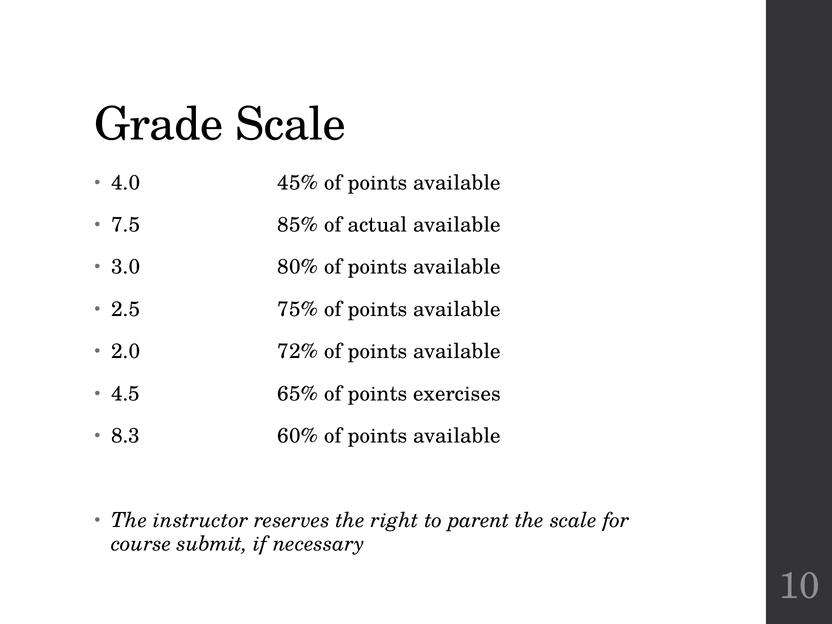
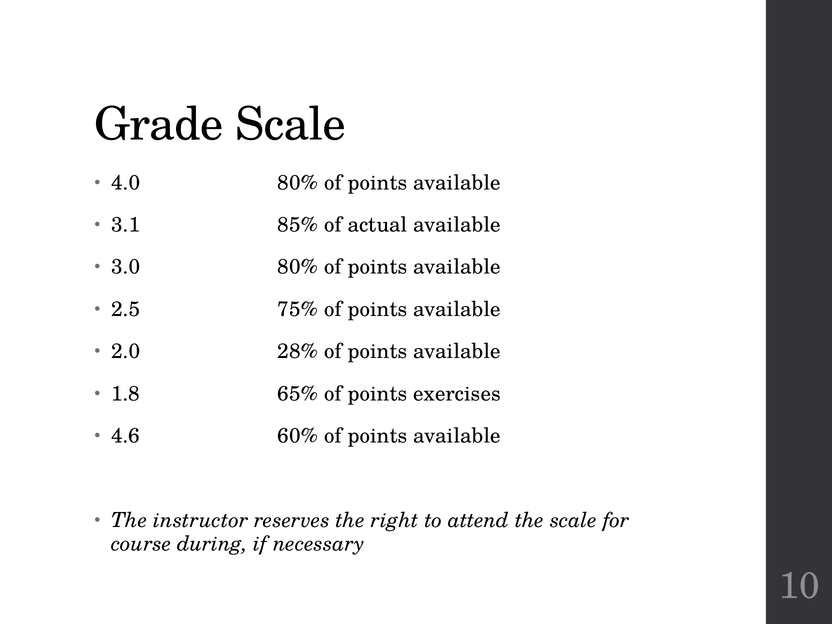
4.0 45%: 45% -> 80%
7.5: 7.5 -> 3.1
72%: 72% -> 28%
4.5: 4.5 -> 1.8
8.3: 8.3 -> 4.6
parent: parent -> attend
submit: submit -> during
